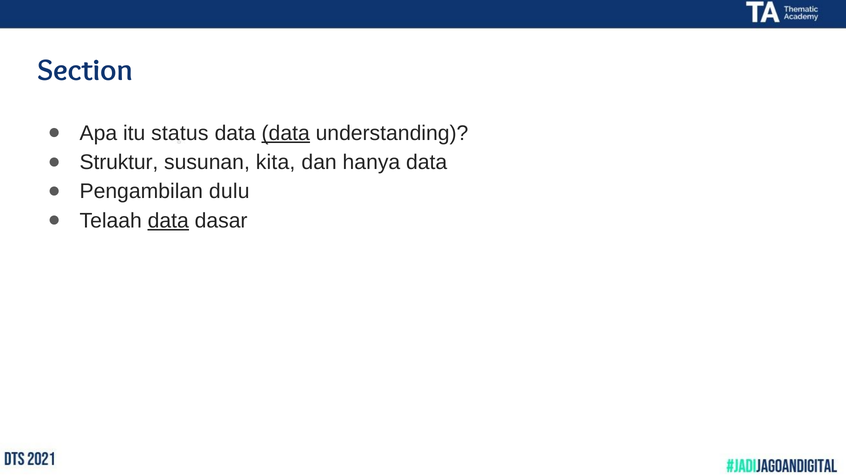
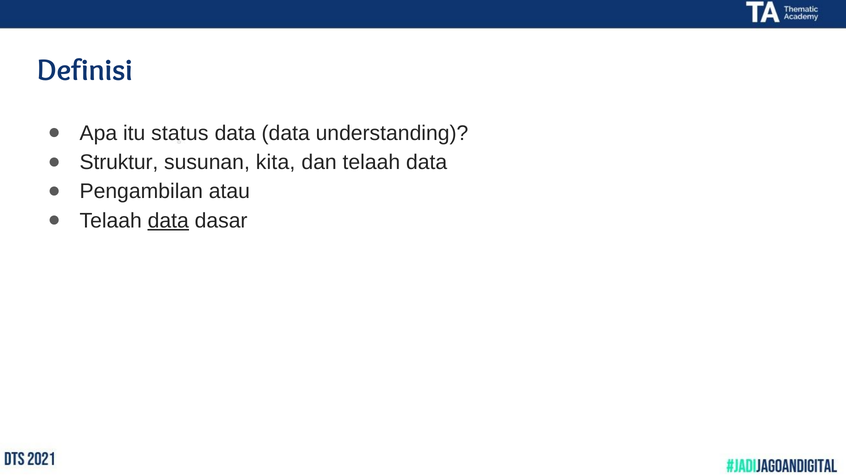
Section: Section -> Definisi
data at (286, 133) underline: present -> none
dan hanya: hanya -> telaah
dulu: dulu -> atau
